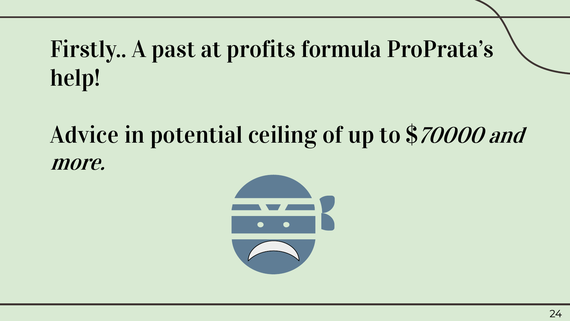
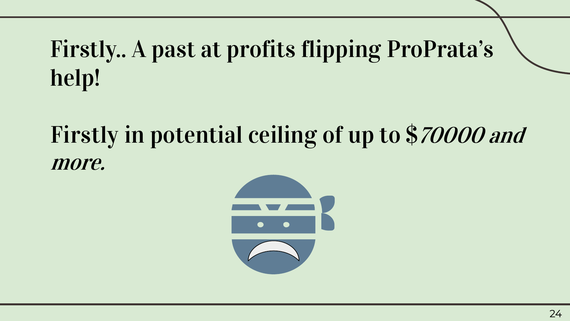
formula: formula -> flipping
Advice at (84, 135): Advice -> Firstly
